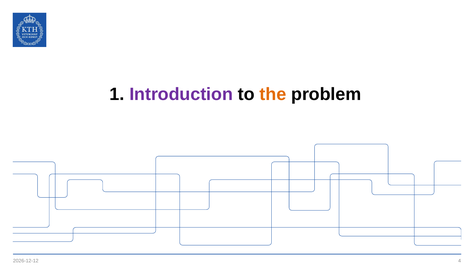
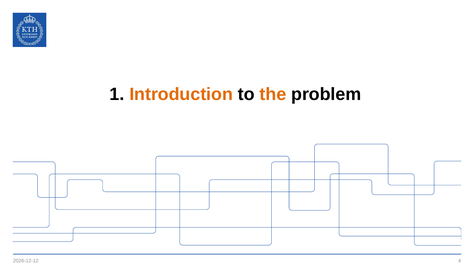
Introduction colour: purple -> orange
